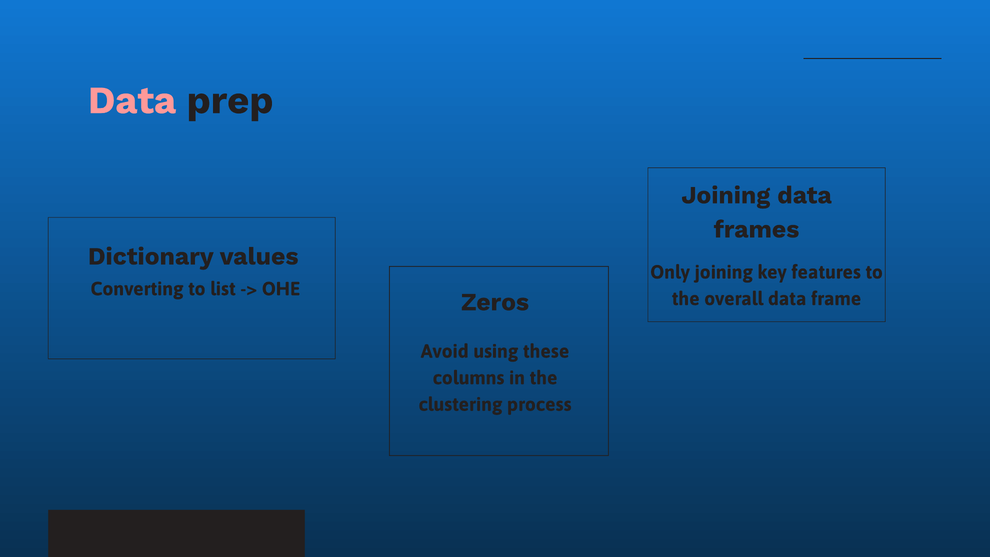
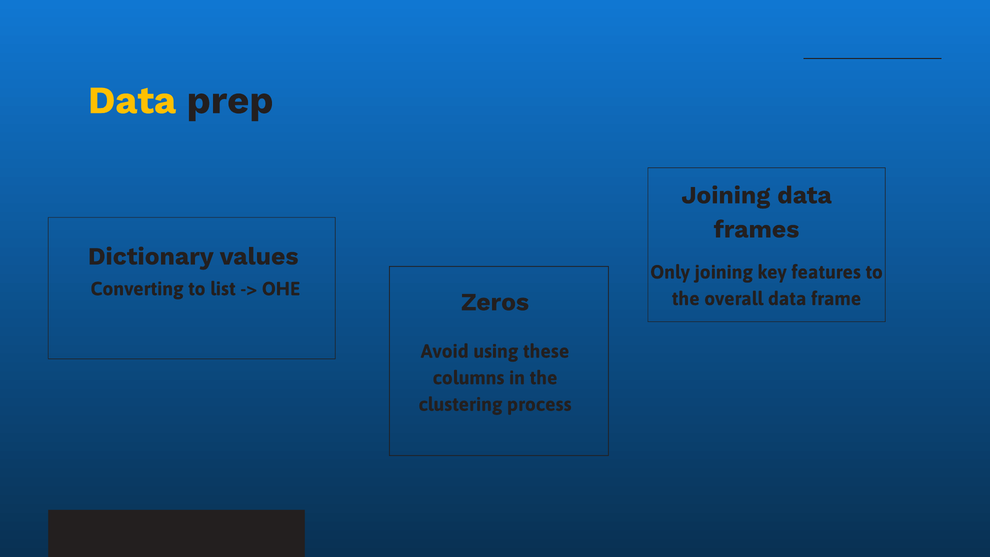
Data at (132, 100) colour: pink -> yellow
